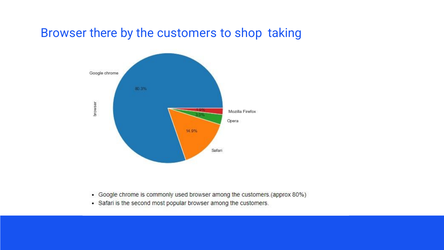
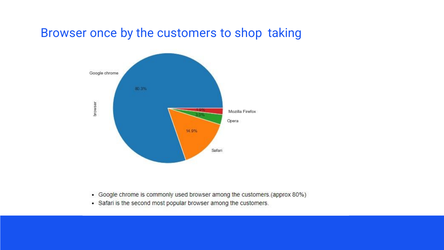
there: there -> once
